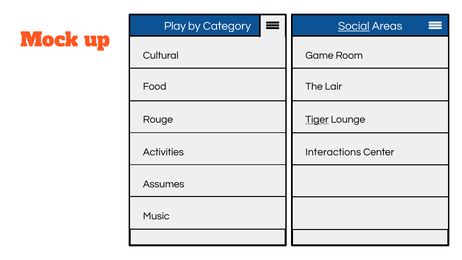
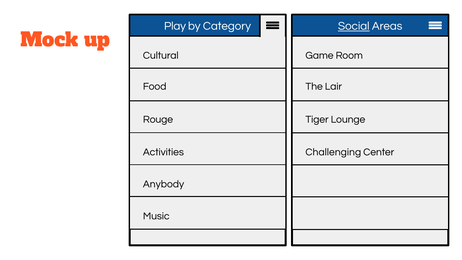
Tiger underline: present -> none
Interactions: Interactions -> Challenging
Assumes: Assumes -> Anybody
